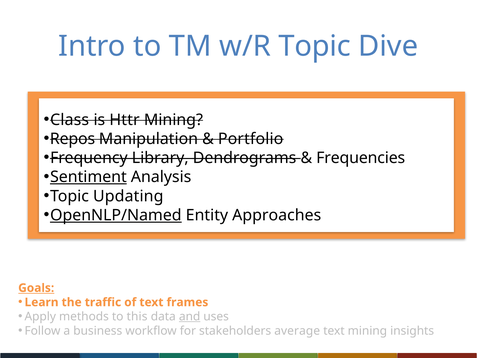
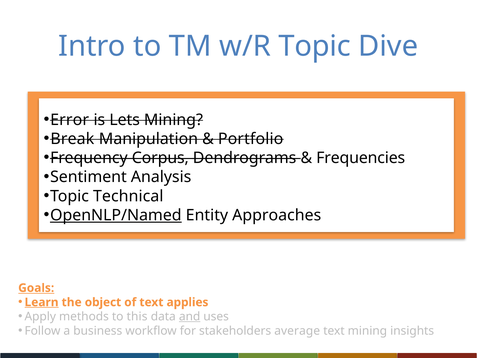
Class: Class -> Error
Httr: Httr -> Lets
Repos: Repos -> Break
Library: Library -> Corpus
Sentiment underline: present -> none
Updating: Updating -> Technical
Learn underline: none -> present
traffic: traffic -> object
frames: frames -> applies
